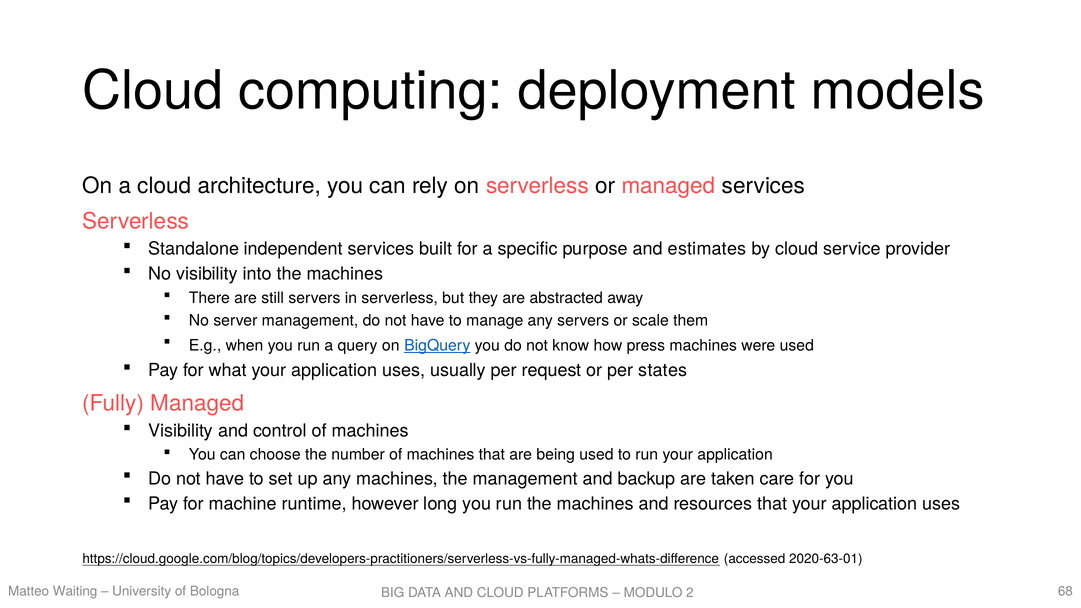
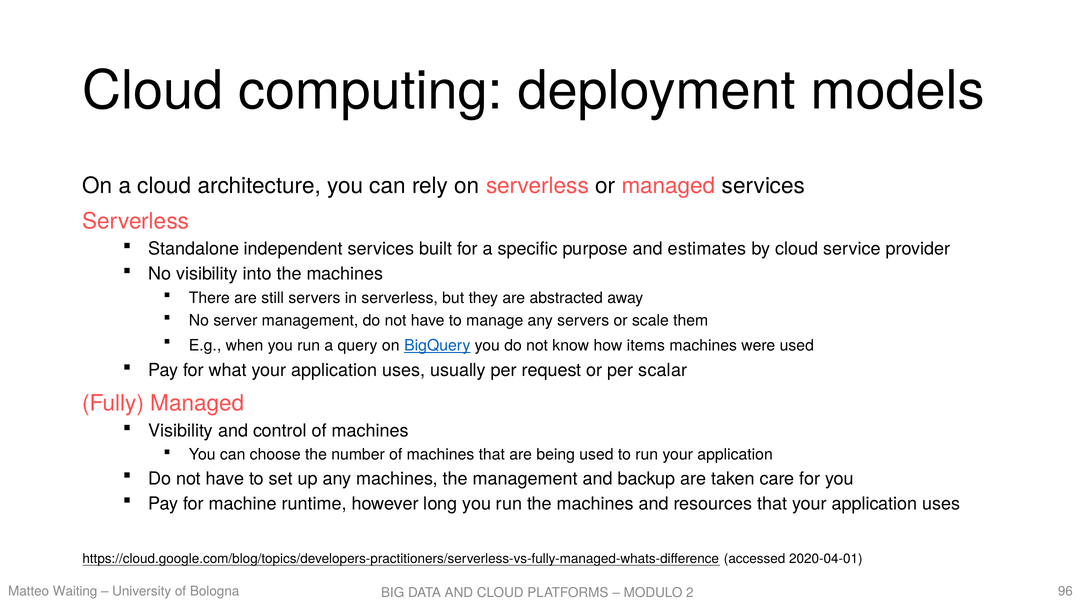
press: press -> items
states: states -> scalar
2020-63-01: 2020-63-01 -> 2020-04-01
68: 68 -> 96
